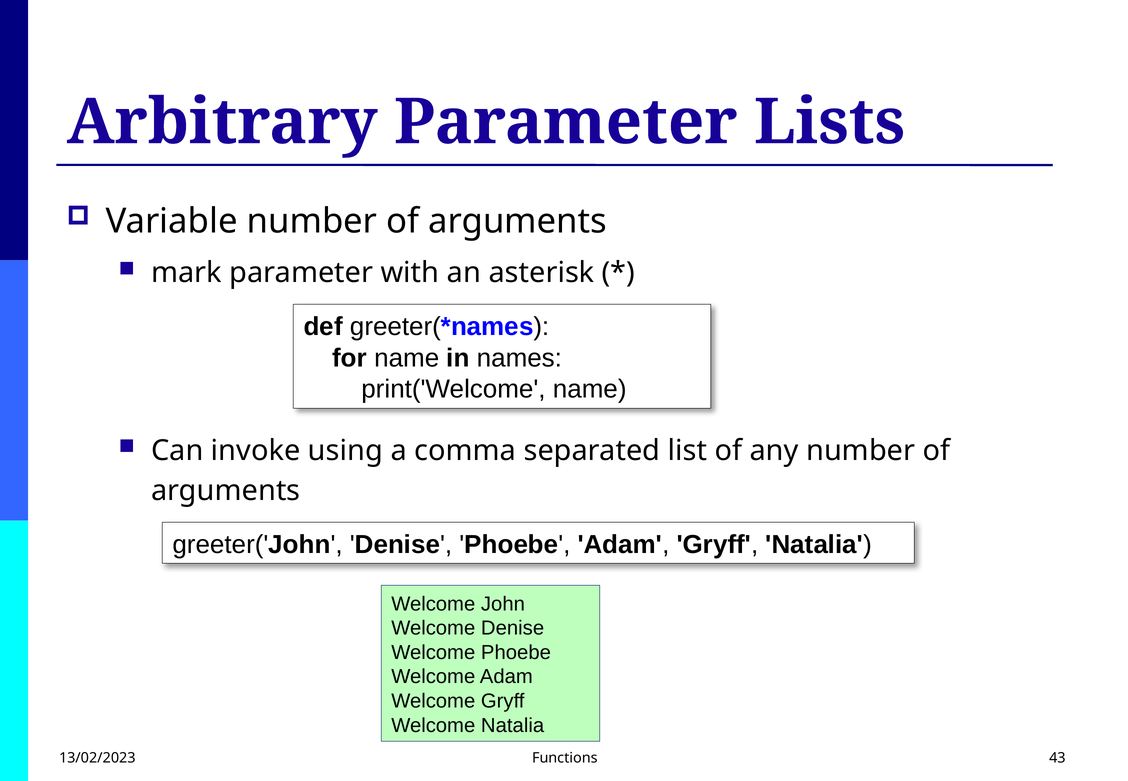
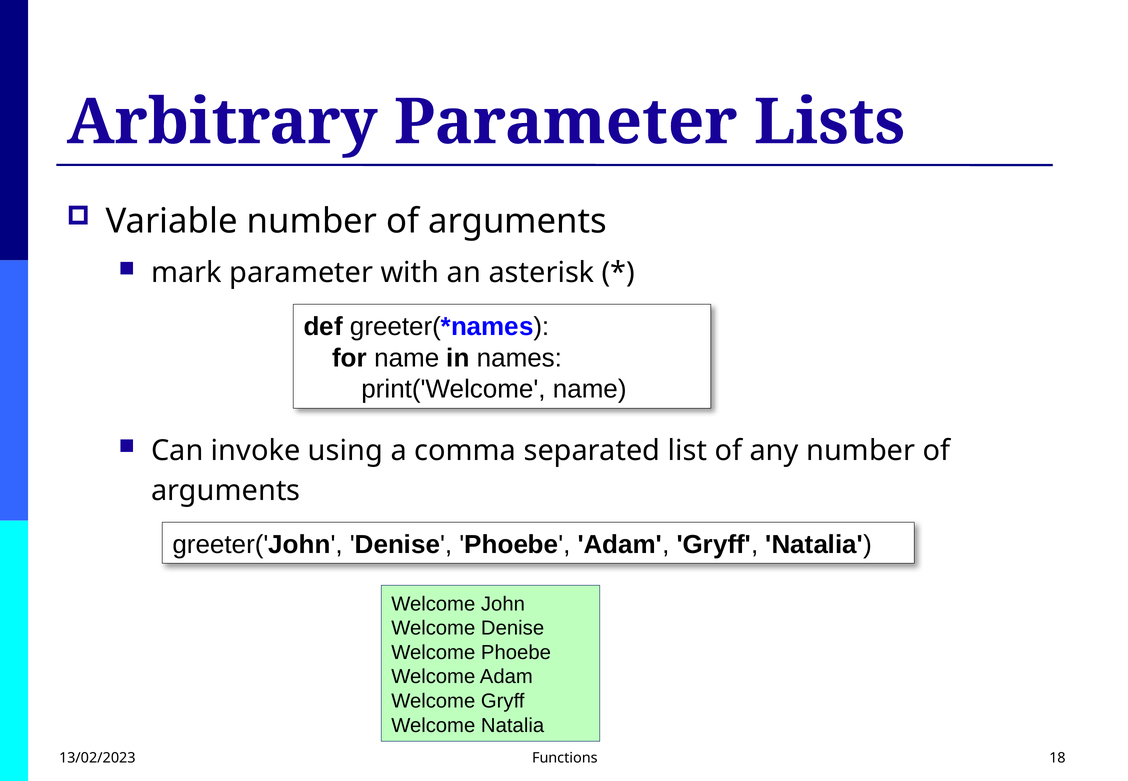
43: 43 -> 18
